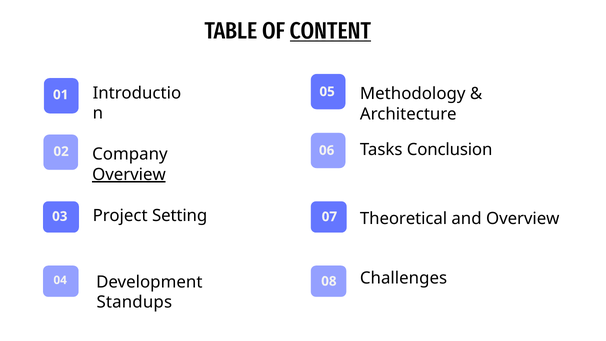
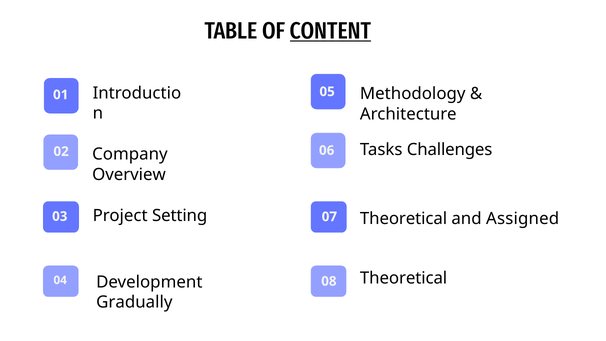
Conclusion: Conclusion -> Challenges
Overview at (129, 174) underline: present -> none
and Overview: Overview -> Assigned
Challenges at (404, 278): Challenges -> Theoretical
Standups: Standups -> Gradually
